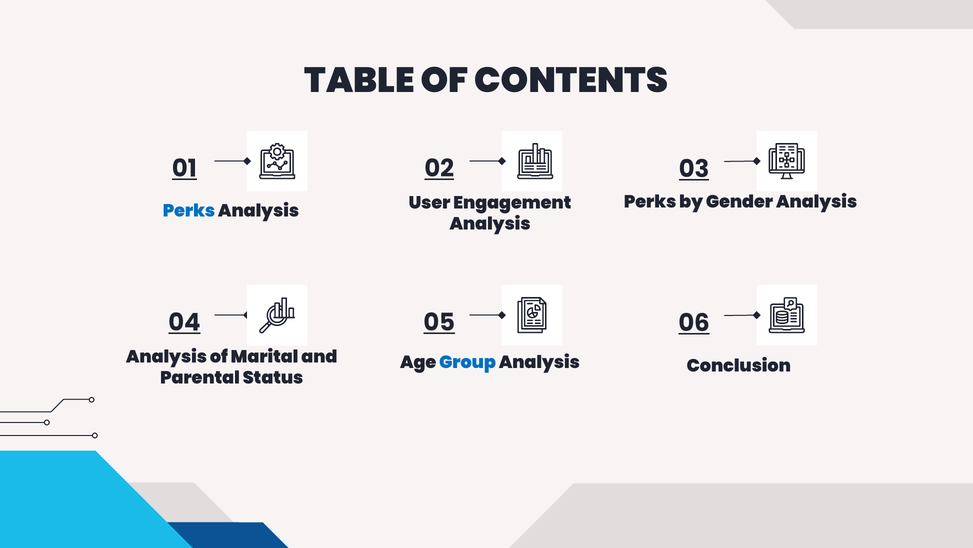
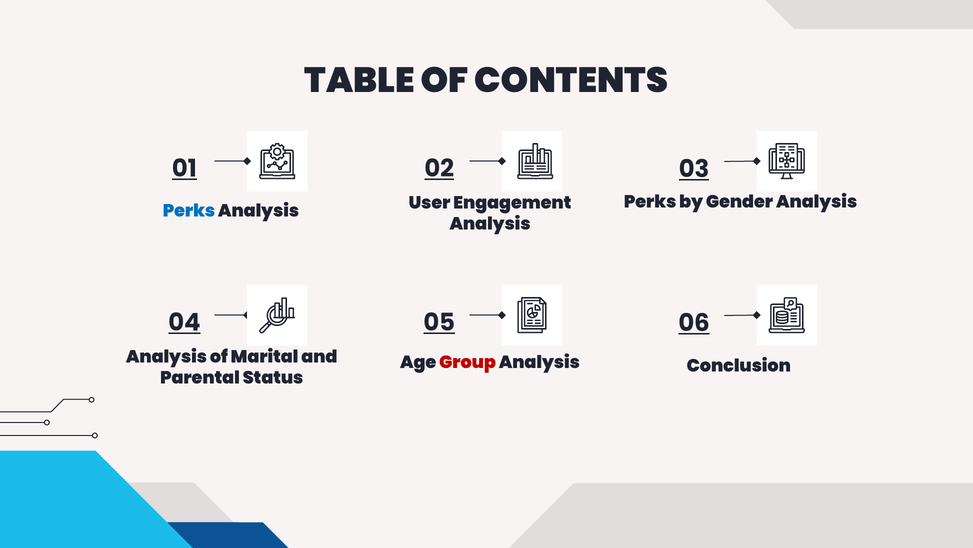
Group colour: blue -> red
